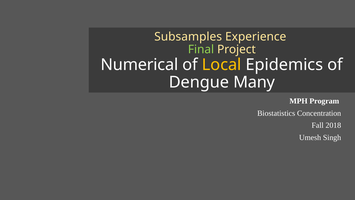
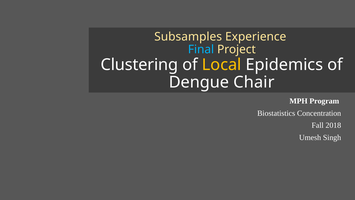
Final colour: light green -> light blue
Numerical: Numerical -> Clustering
Many: Many -> Chair
